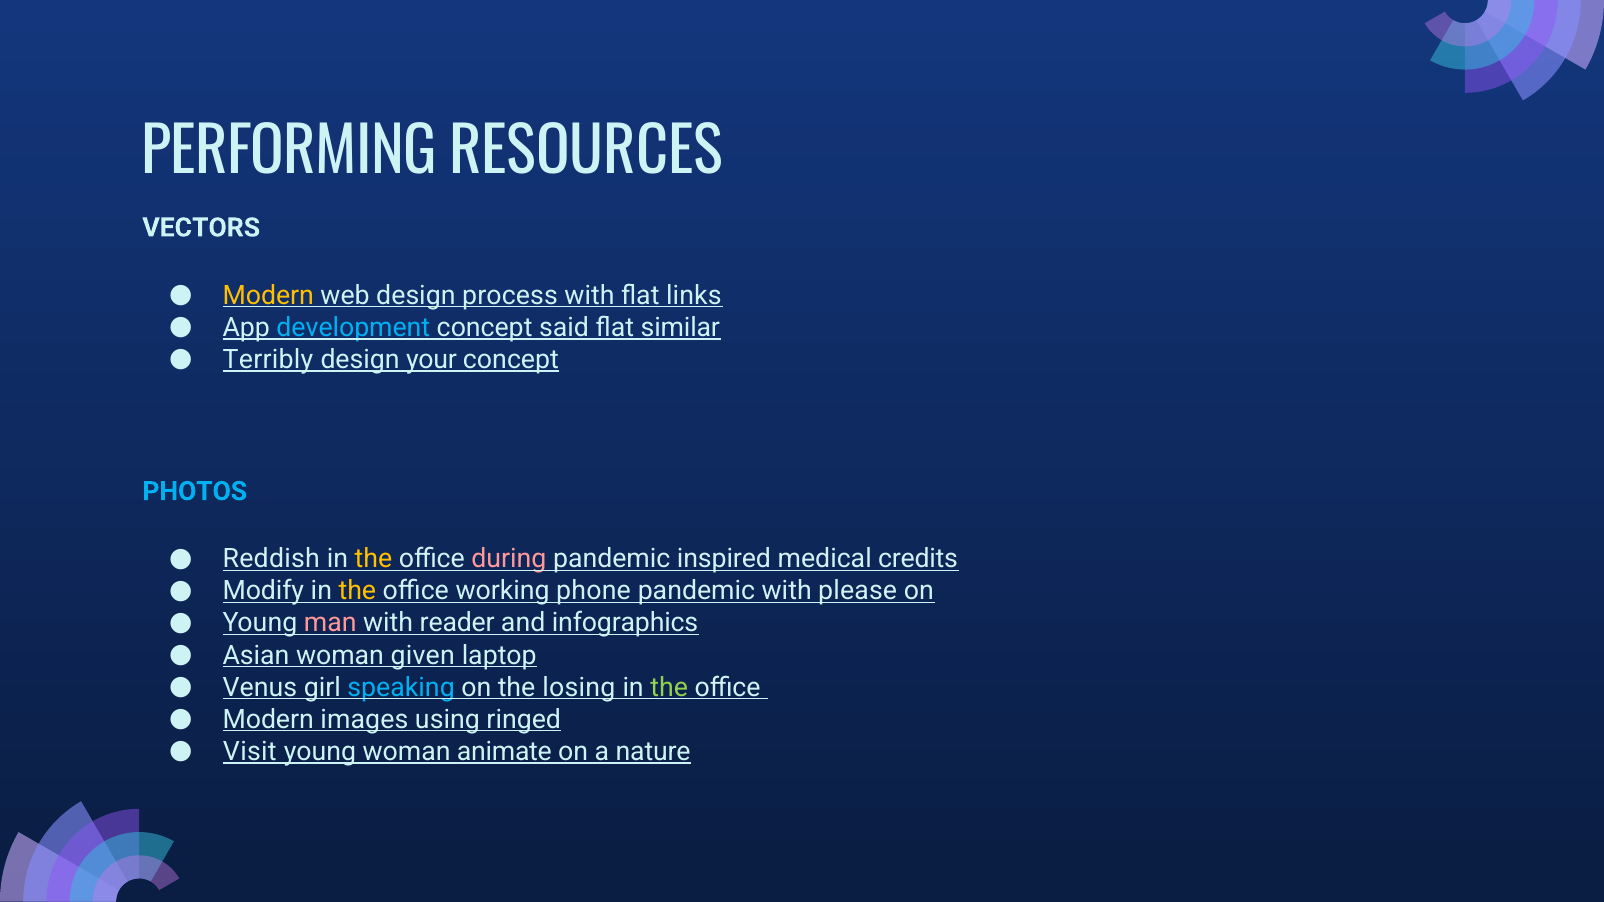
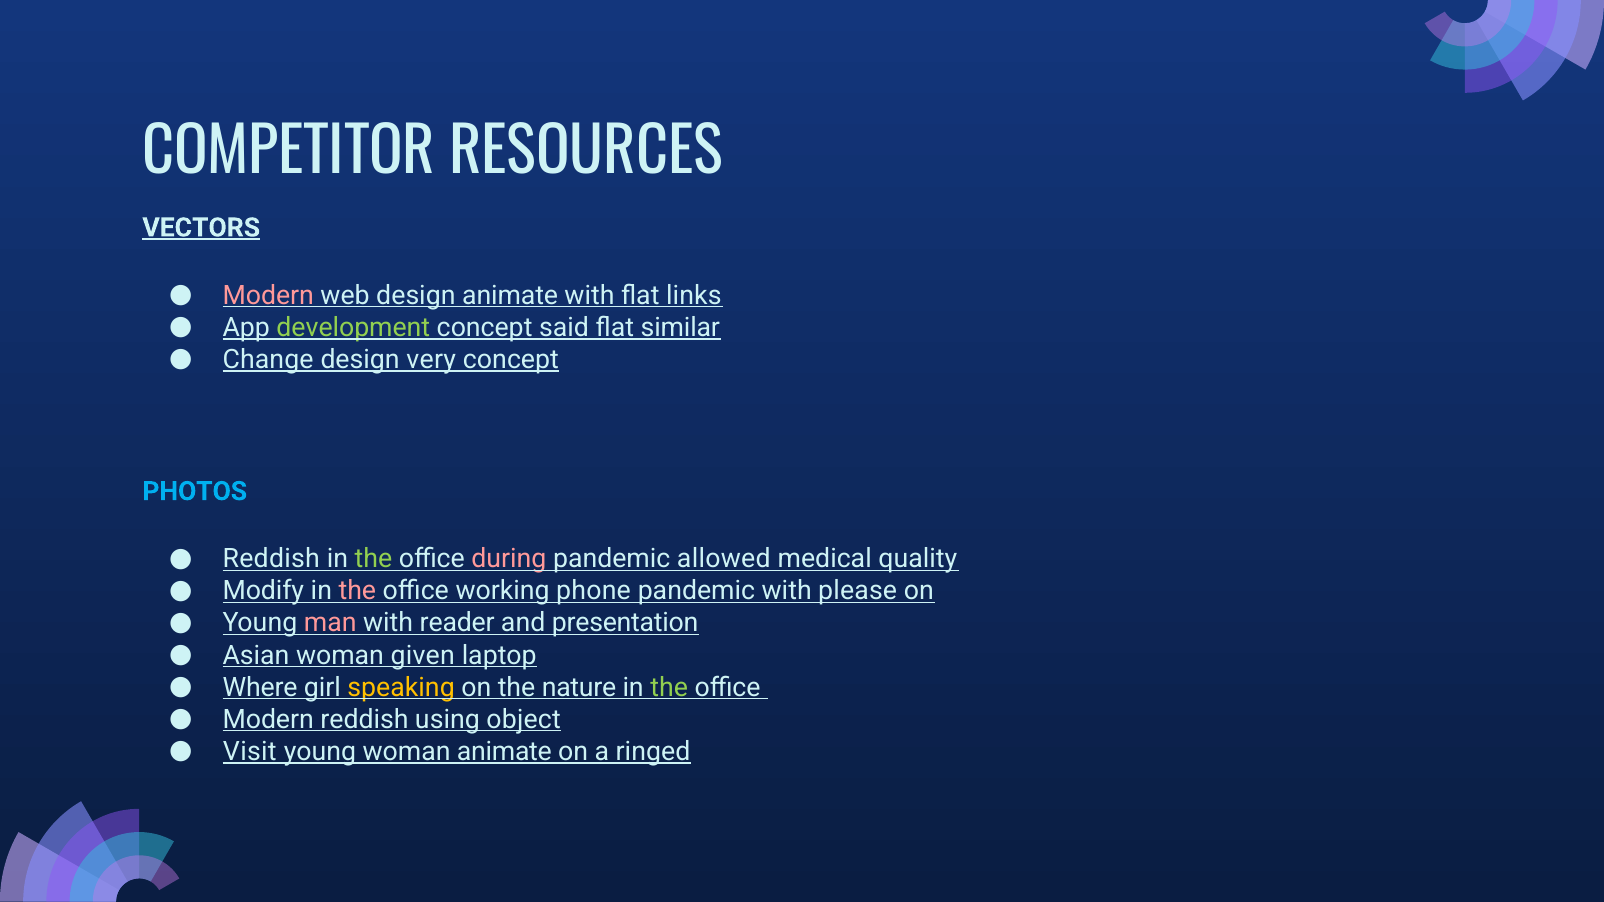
PERFORMING: PERFORMING -> COMPETITOR
VECTORS underline: none -> present
Modern at (268, 295) colour: yellow -> pink
design process: process -> animate
development colour: light blue -> light green
Terribly: Terribly -> Change
your: your -> very
the at (373, 559) colour: yellow -> light green
inspired: inspired -> allowed
credits: credits -> quality
the at (357, 591) colour: yellow -> pink
infographics: infographics -> presentation
Venus: Venus -> Where
speaking colour: light blue -> yellow
losing: losing -> nature
Modern images: images -> reddish
ringed: ringed -> object
nature: nature -> ringed
